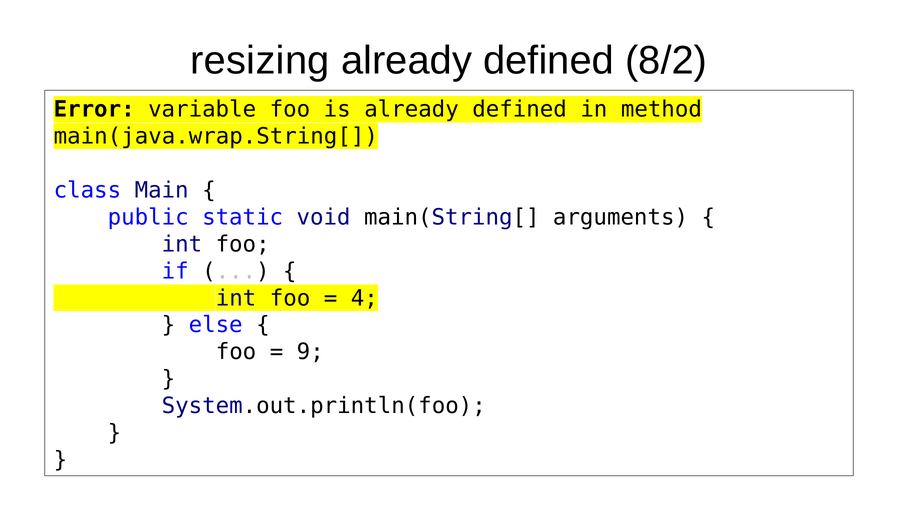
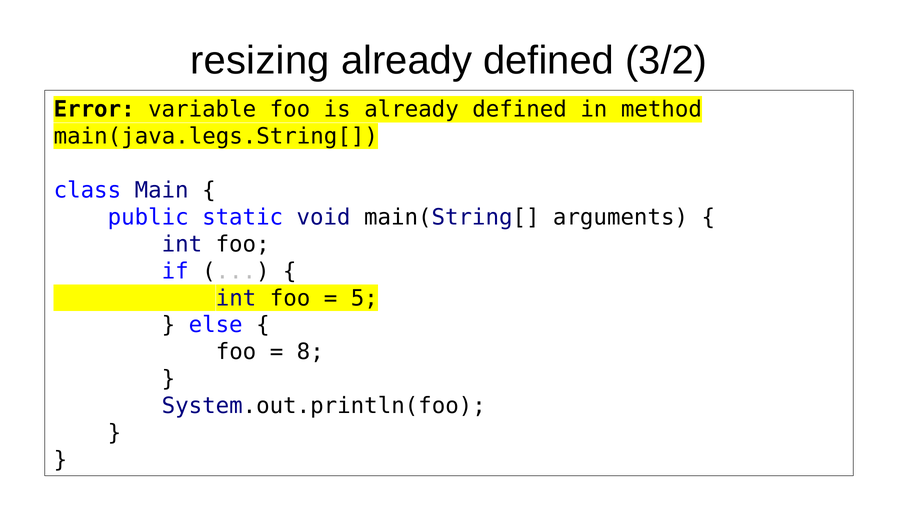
8/2: 8/2 -> 3/2
main(java.wrap.String[: main(java.wrap.String[ -> main(java.legs.String[
4: 4 -> 5
9: 9 -> 8
